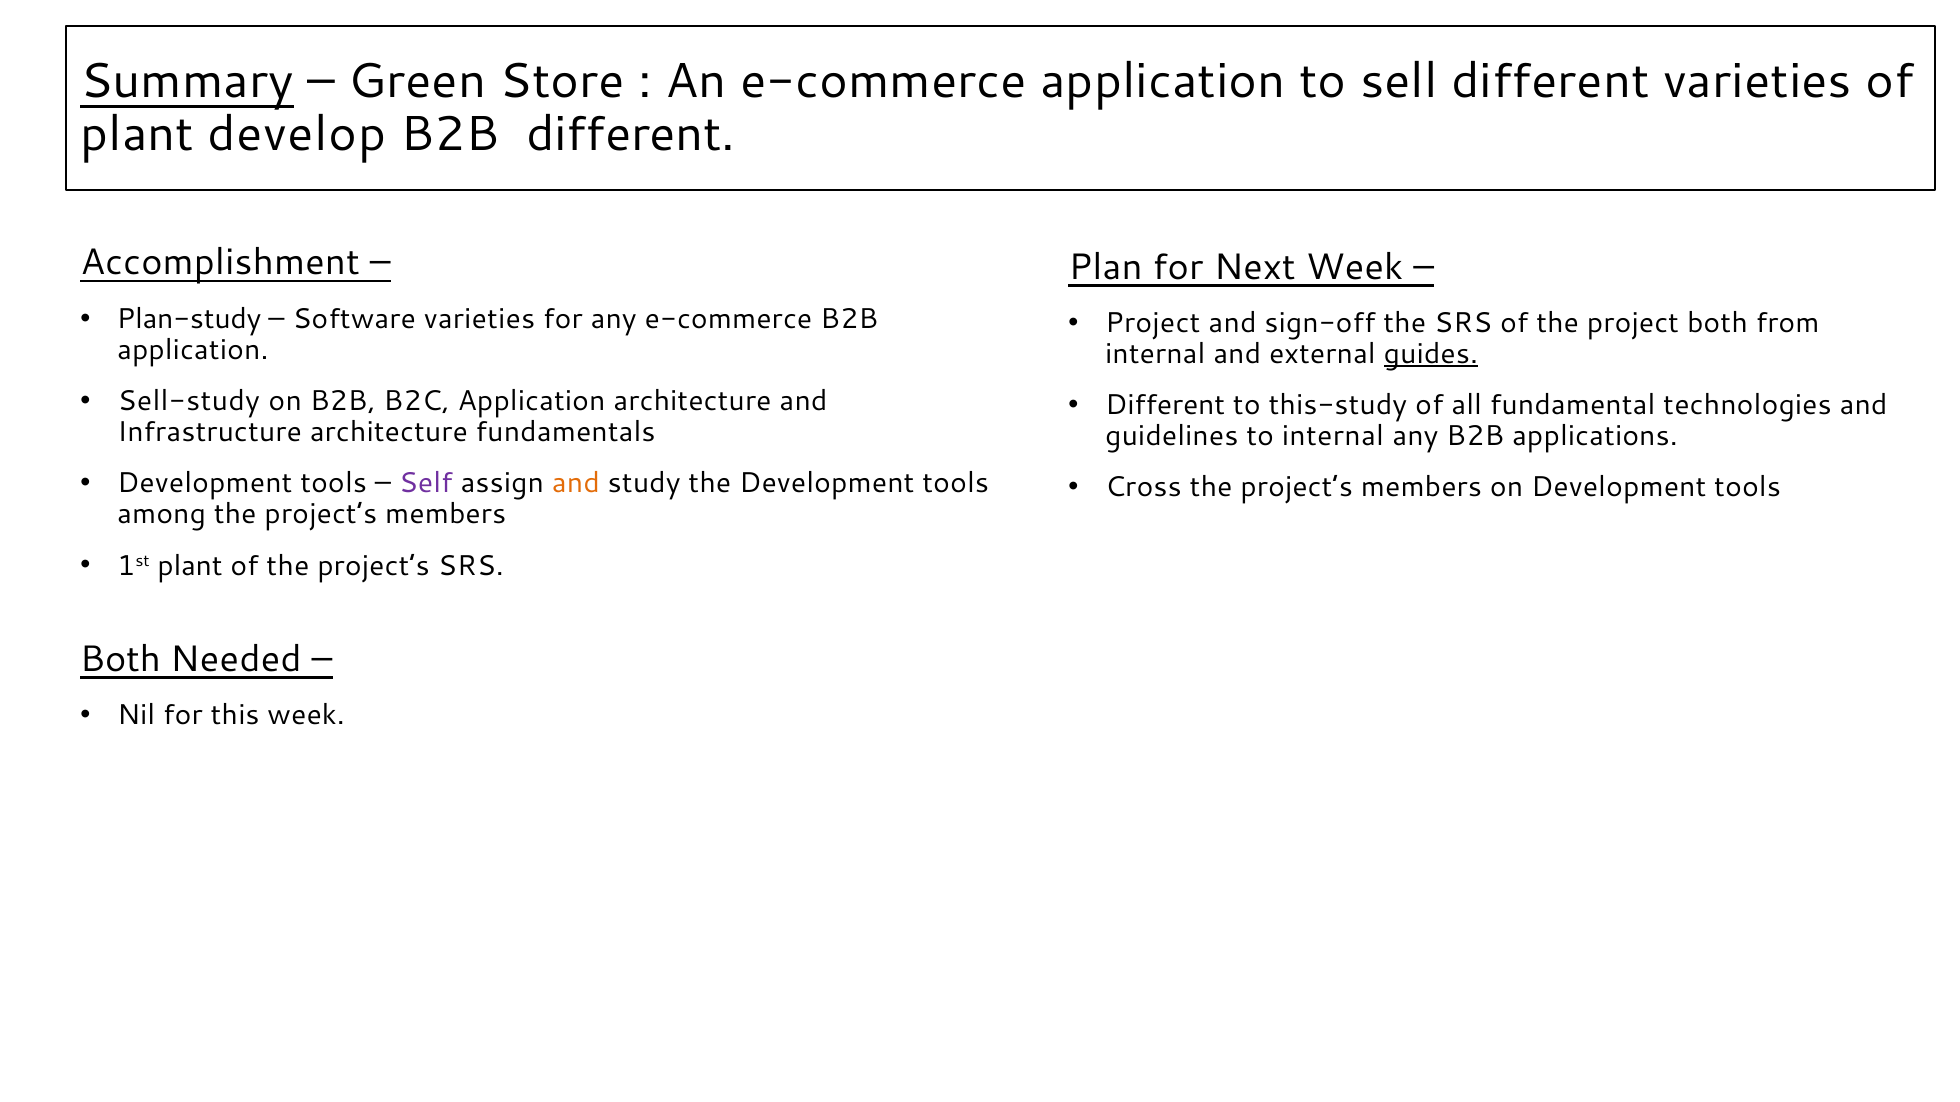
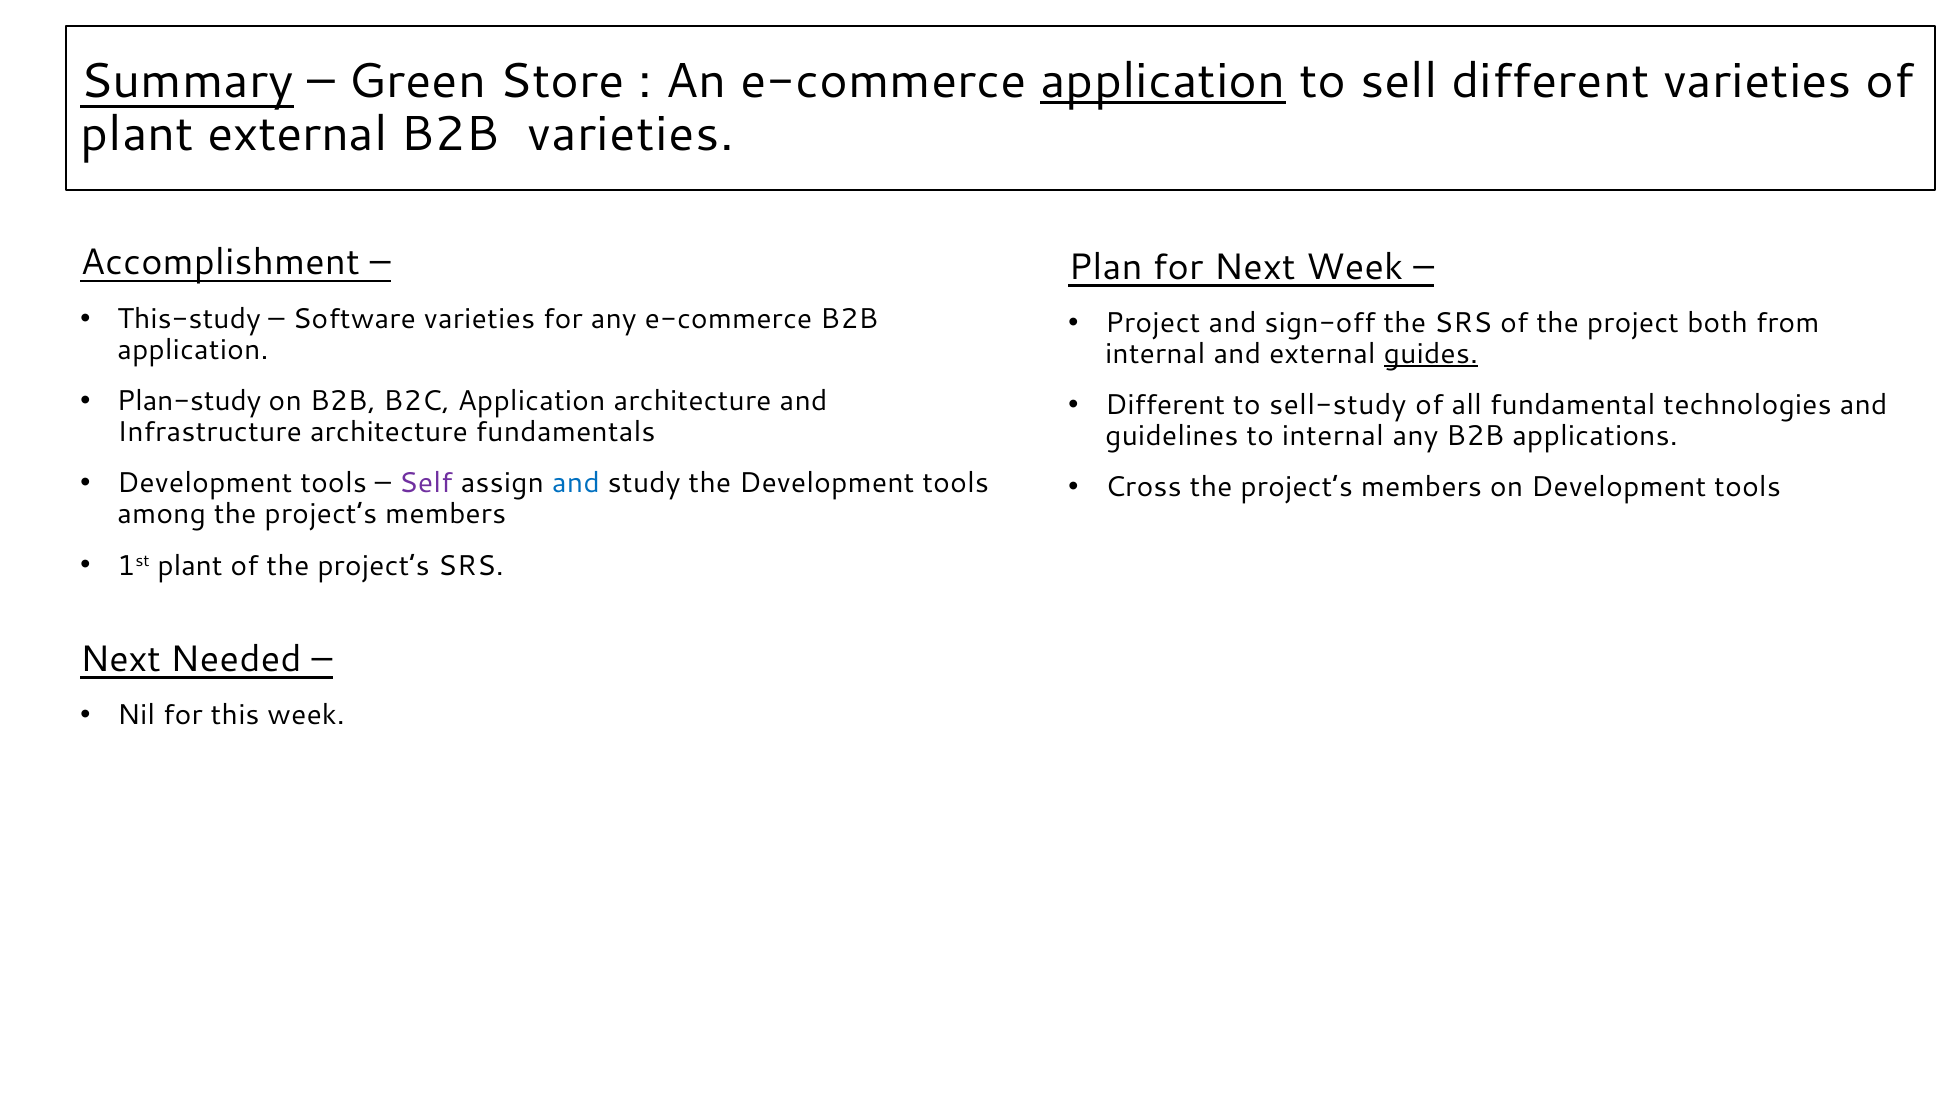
application at (1163, 82) underline: none -> present
plant develop: develop -> external
B2B different: different -> varieties
Plan-study: Plan-study -> This-study
Sell-study: Sell-study -> Plan-study
this-study: this-study -> sell-study
and at (576, 483) colour: orange -> blue
Both at (120, 659): Both -> Next
